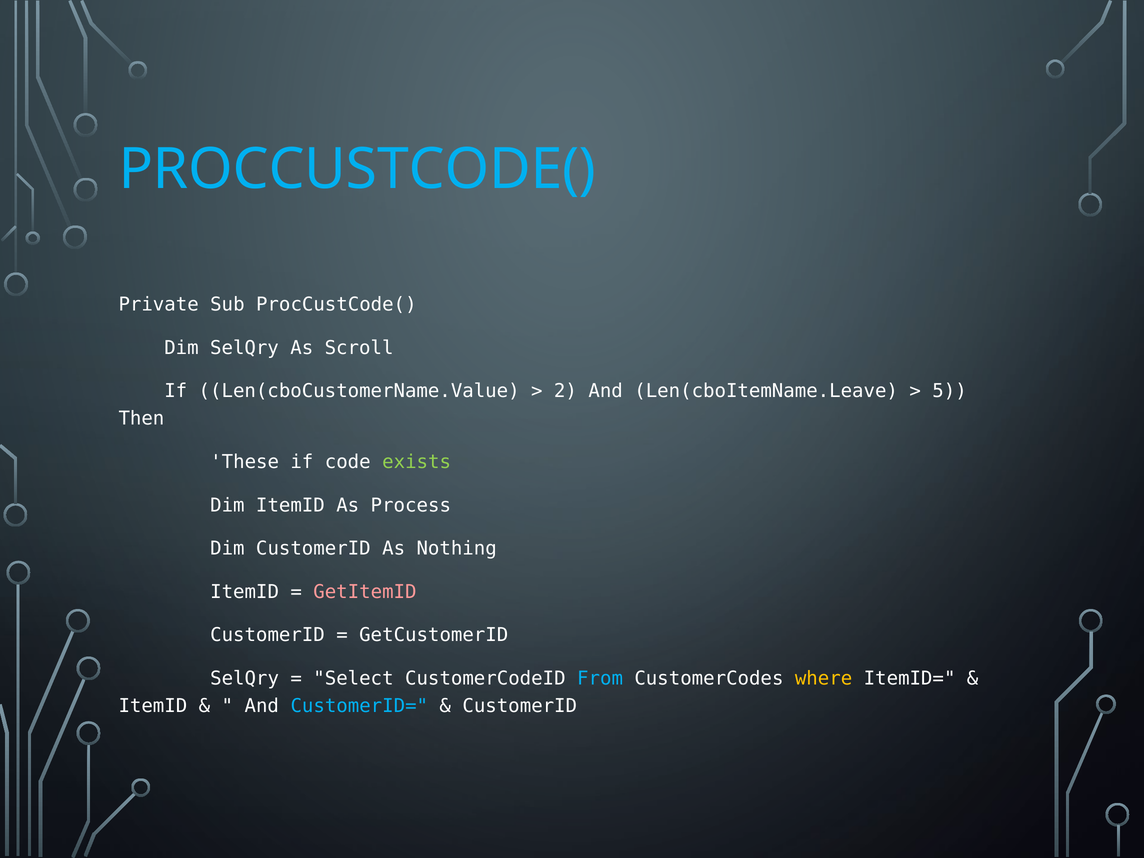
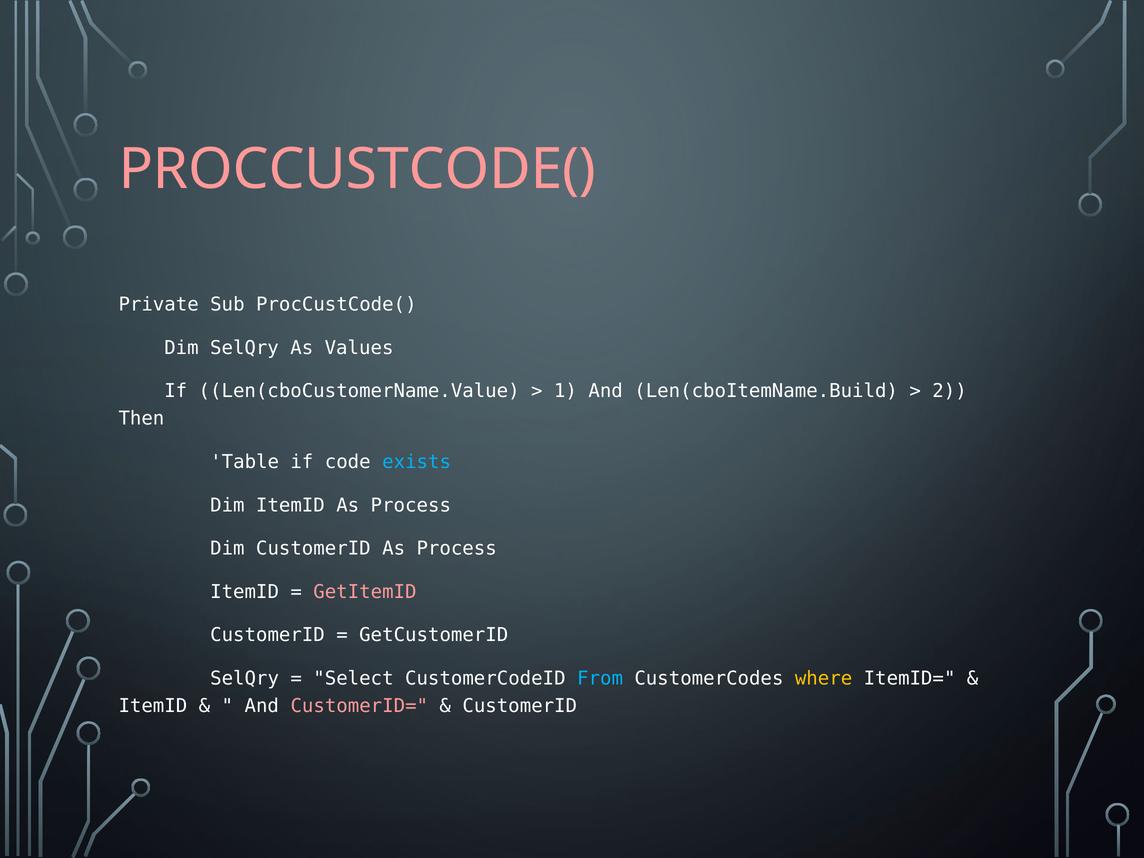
PROCCUSTCODE( at (357, 169) colour: light blue -> pink
Scroll: Scroll -> Values
2: 2 -> 1
Len(cboItemName.Leave: Len(cboItemName.Leave -> Len(cboItemName.Build
5: 5 -> 2
These: These -> Table
exists colour: light green -> light blue
CustomerID As Nothing: Nothing -> Process
CustomerID= colour: light blue -> pink
